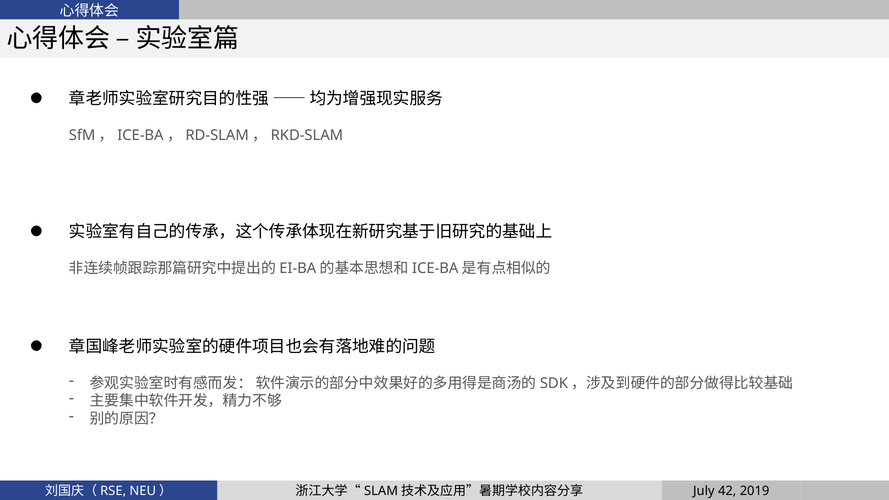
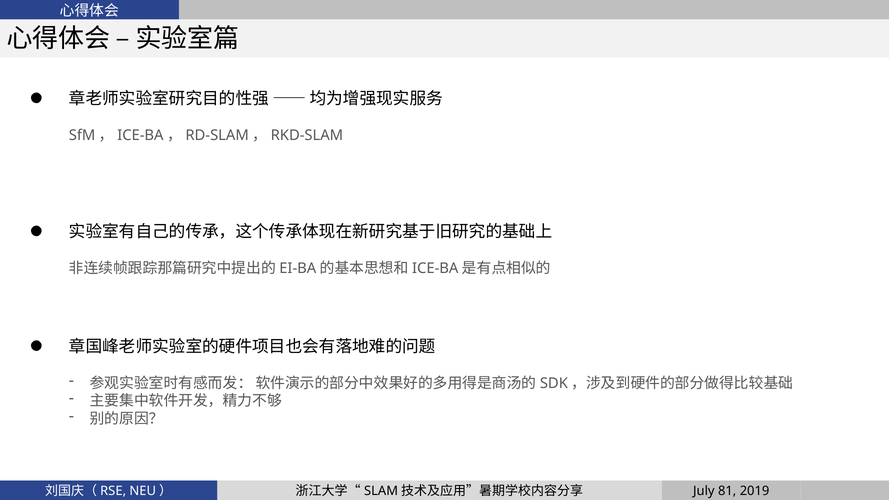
42: 42 -> 81
